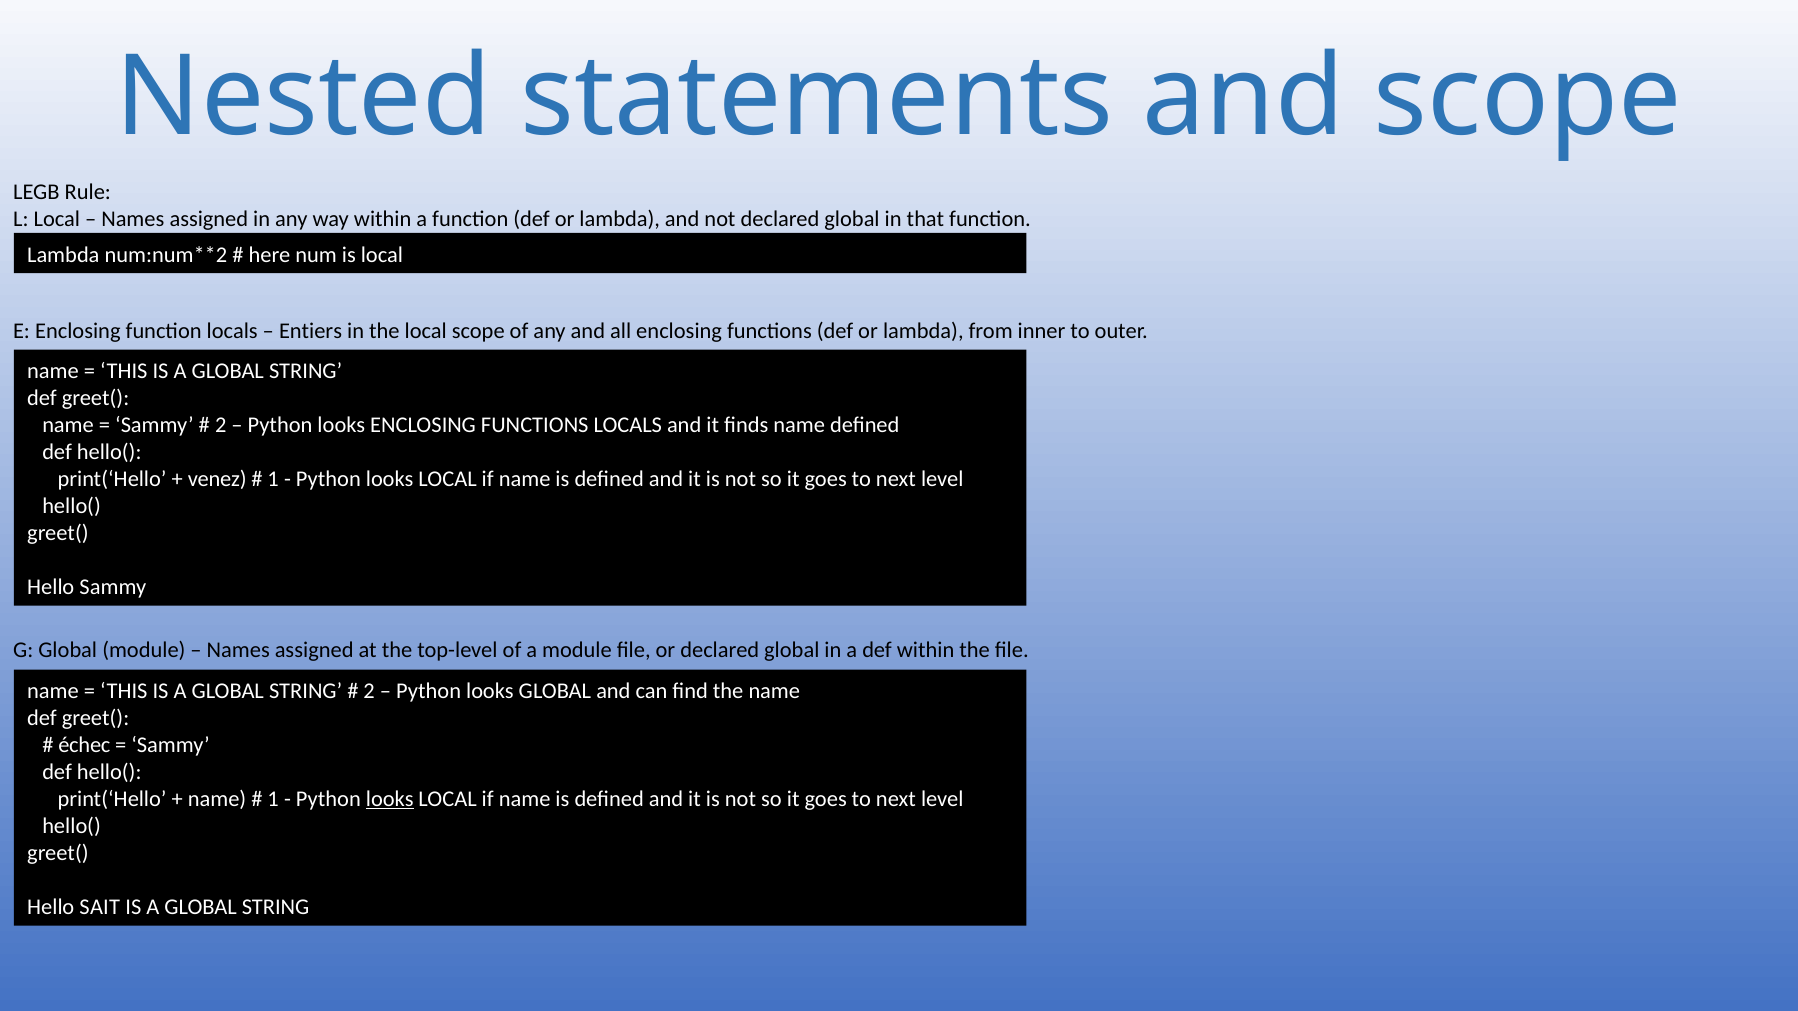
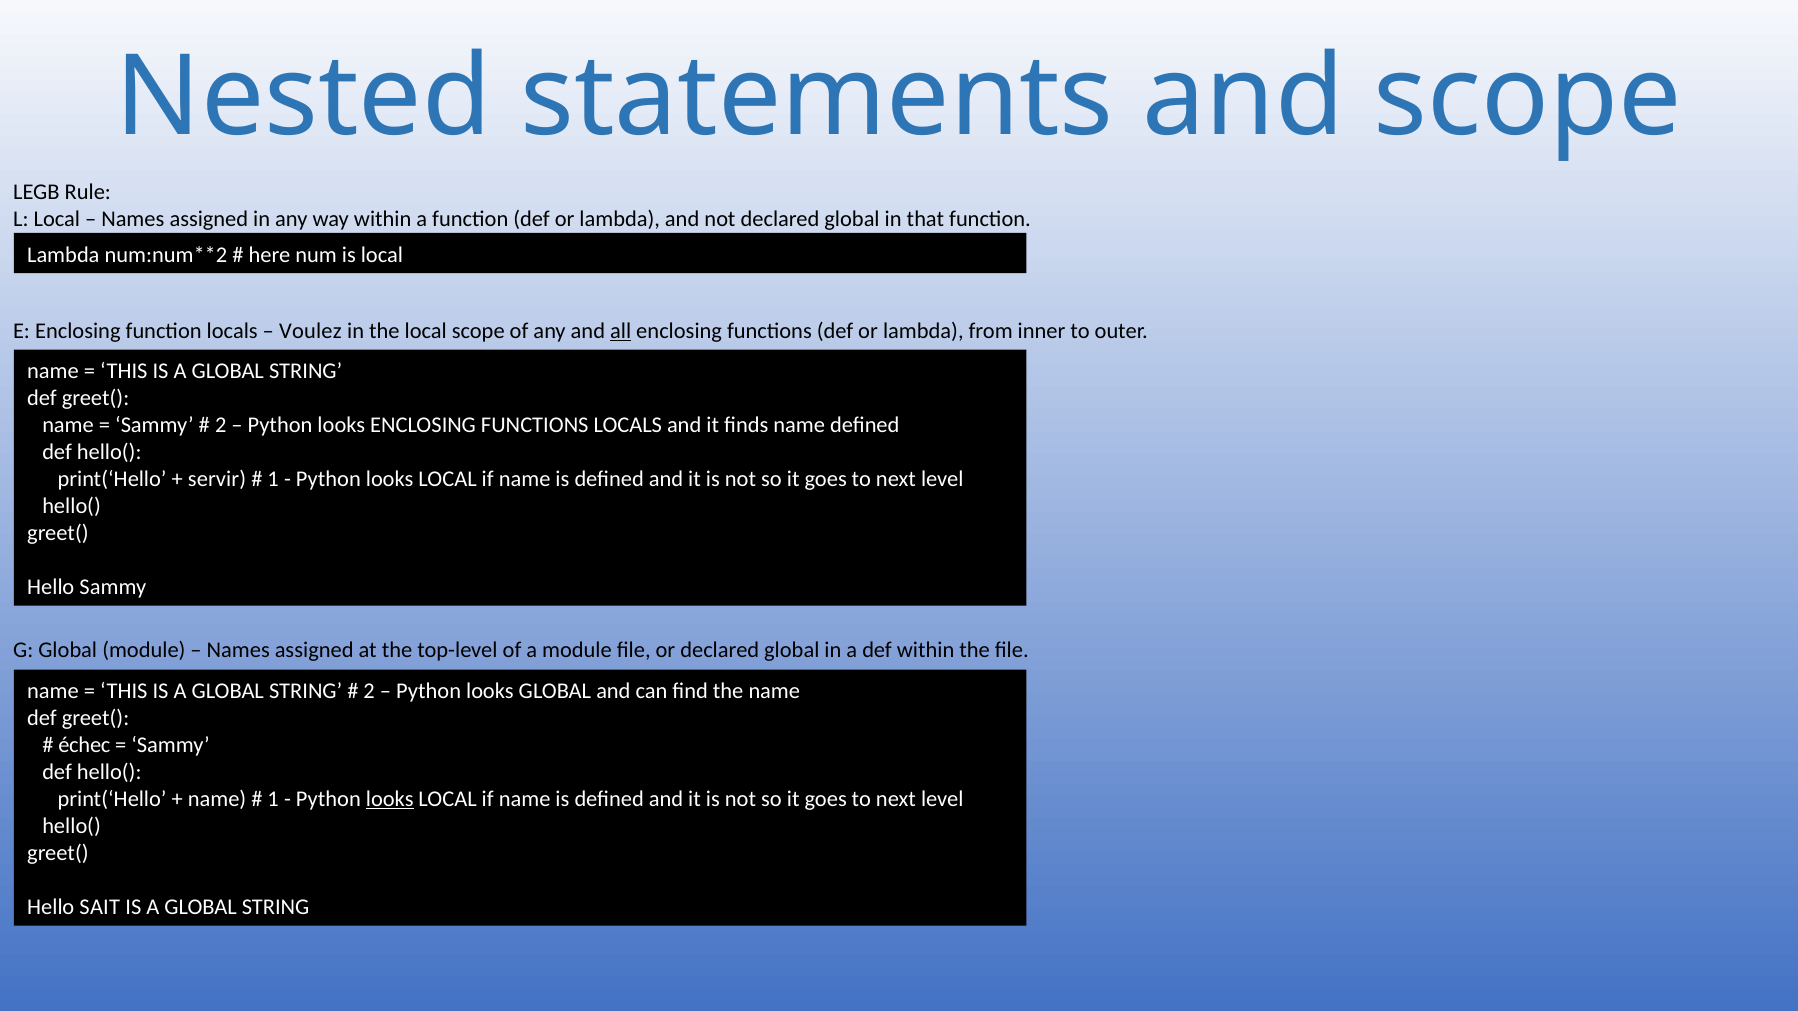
Entiers: Entiers -> Voulez
all underline: none -> present
venez: venez -> servir
